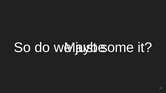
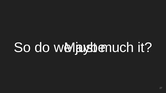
some: some -> much
